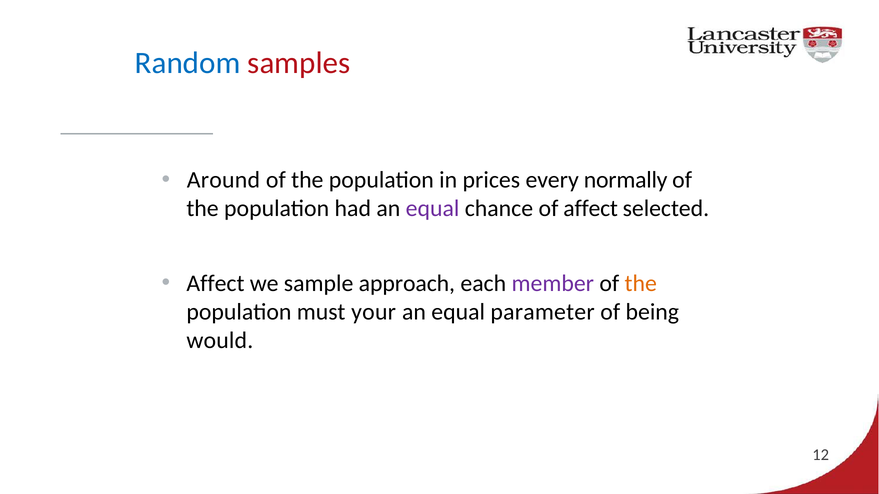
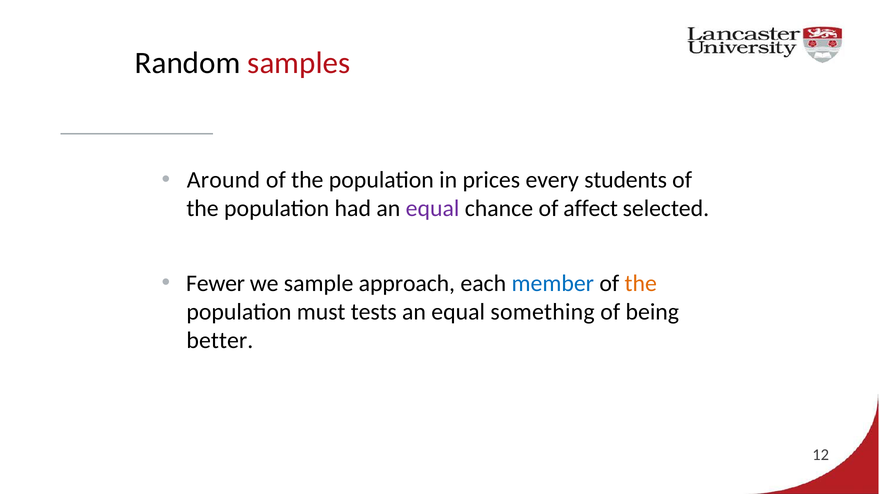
Random colour: blue -> black
normally: normally -> students
Affect at (215, 284): Affect -> Fewer
member colour: purple -> blue
your: your -> tests
parameter: parameter -> something
would: would -> better
